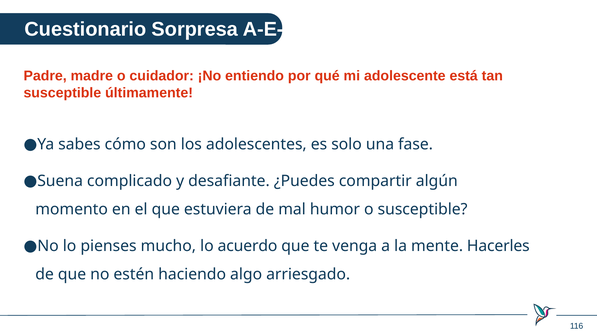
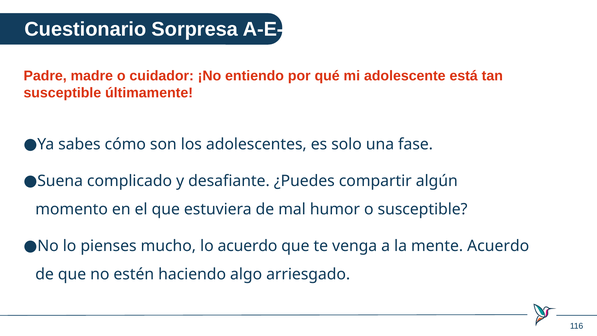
mente Hacerles: Hacerles -> Acuerdo
